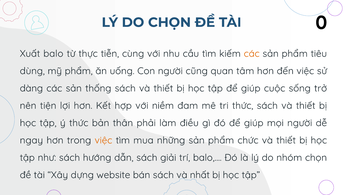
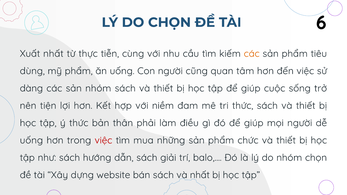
0: 0 -> 6
Xuất balo: balo -> nhất
sản thống: thống -> nhóm
ngay at (31, 140): ngay -> uống
việc at (103, 140) colour: orange -> red
